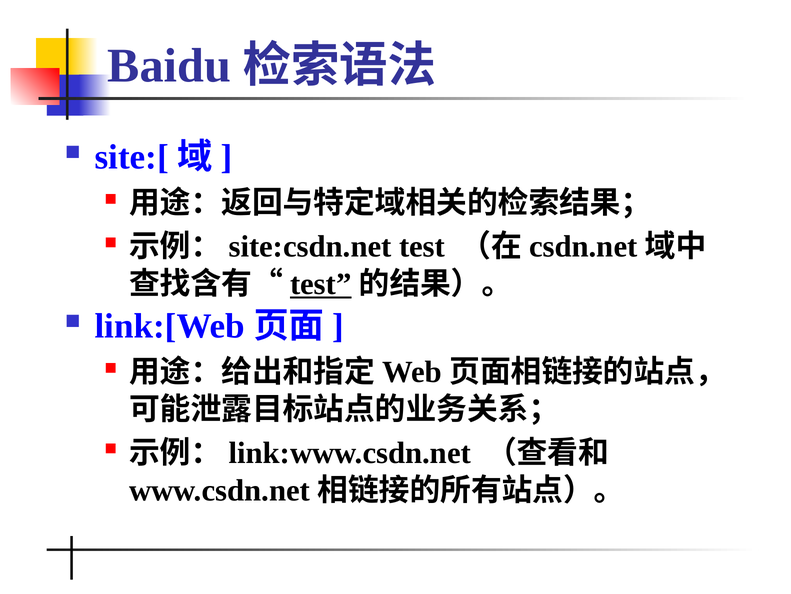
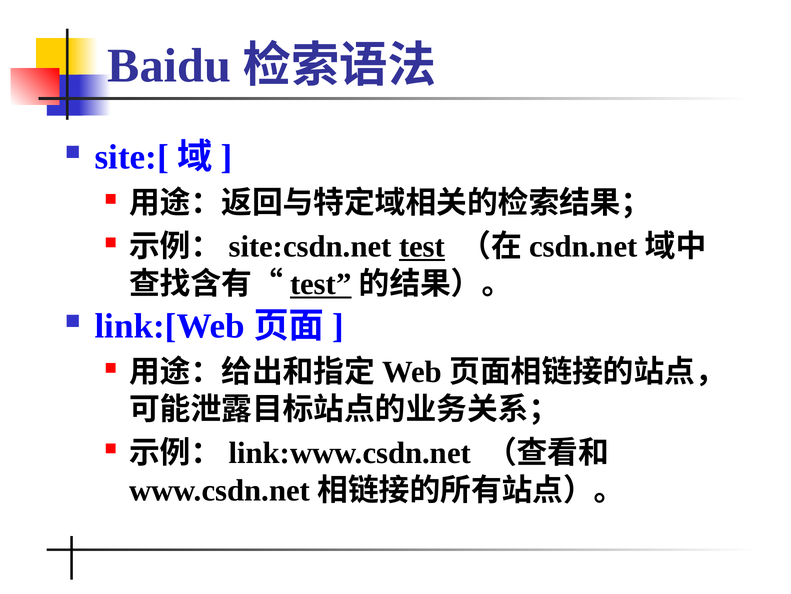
test at (422, 246) underline: none -> present
